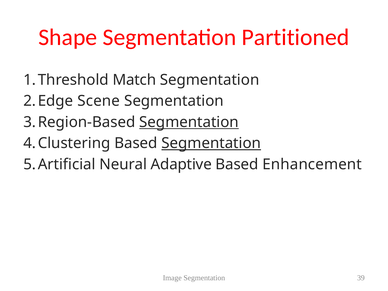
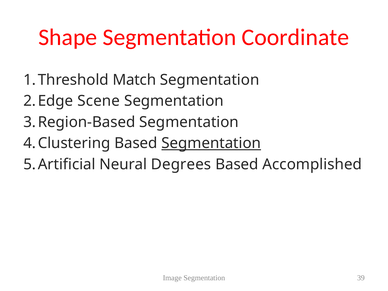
Partitioned: Partitioned -> Coordinate
Segmentation at (189, 122) underline: present -> none
Adaptive: Adaptive -> Degrees
Enhancement: Enhancement -> Accomplished
